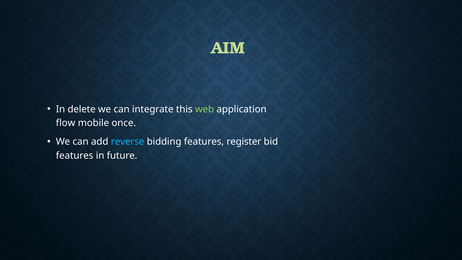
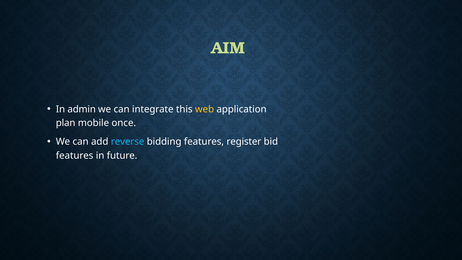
delete: delete -> admin
web colour: light green -> yellow
flow: flow -> plan
